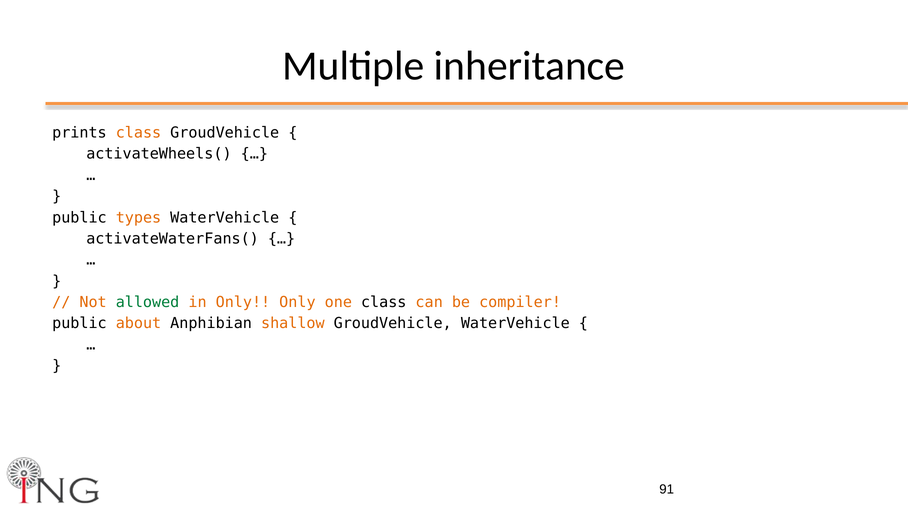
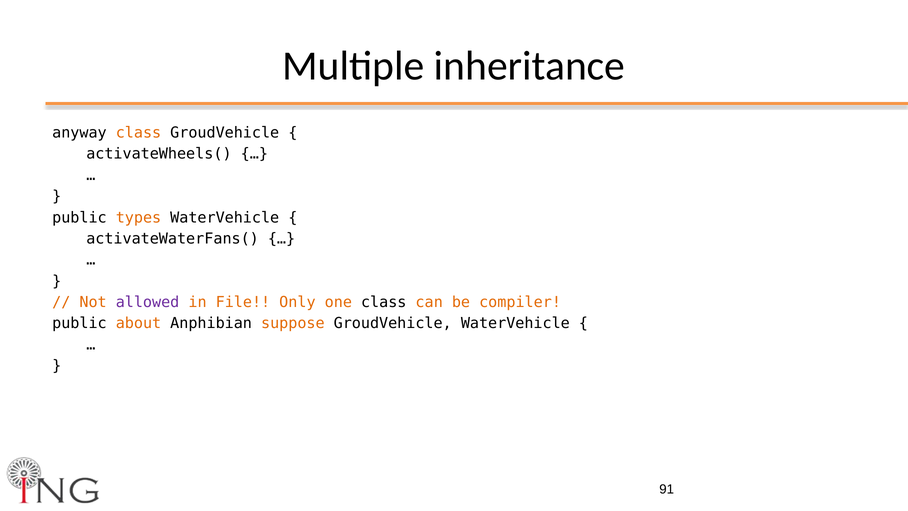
prints: prints -> anyway
allowed colour: green -> purple
in Only: Only -> File
shallow: shallow -> suppose
